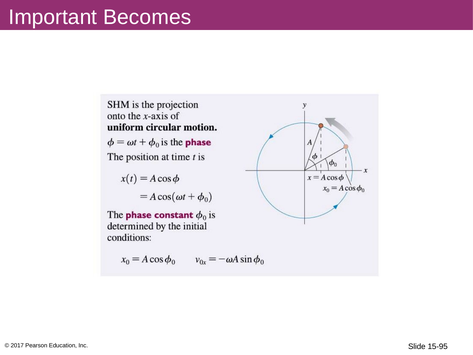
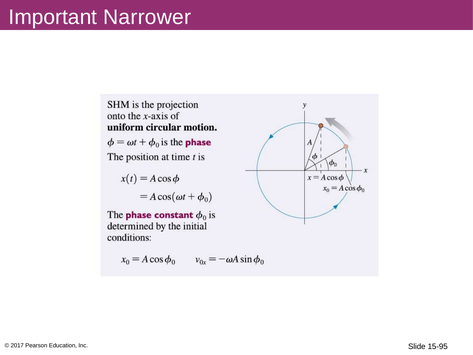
Becomes: Becomes -> Narrower
